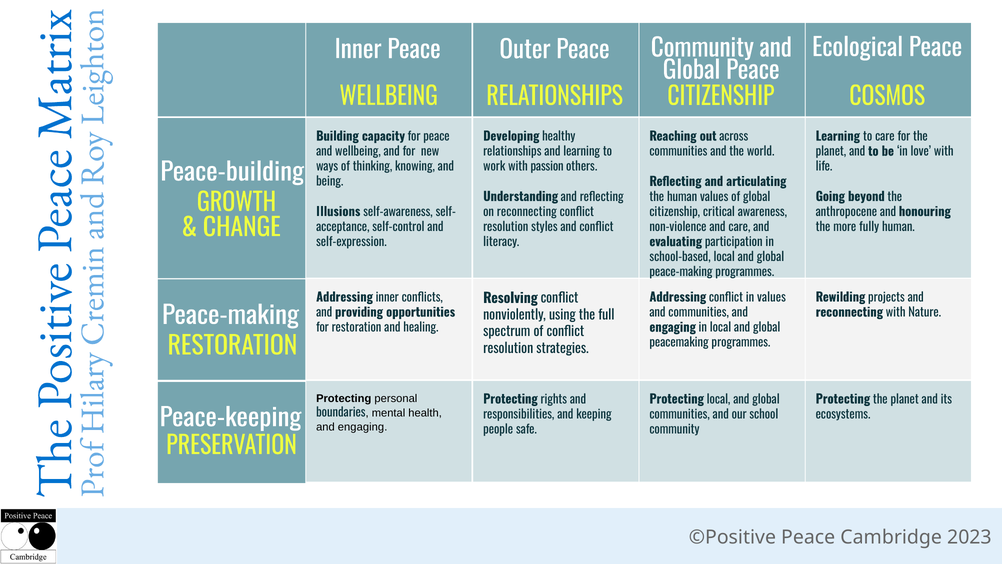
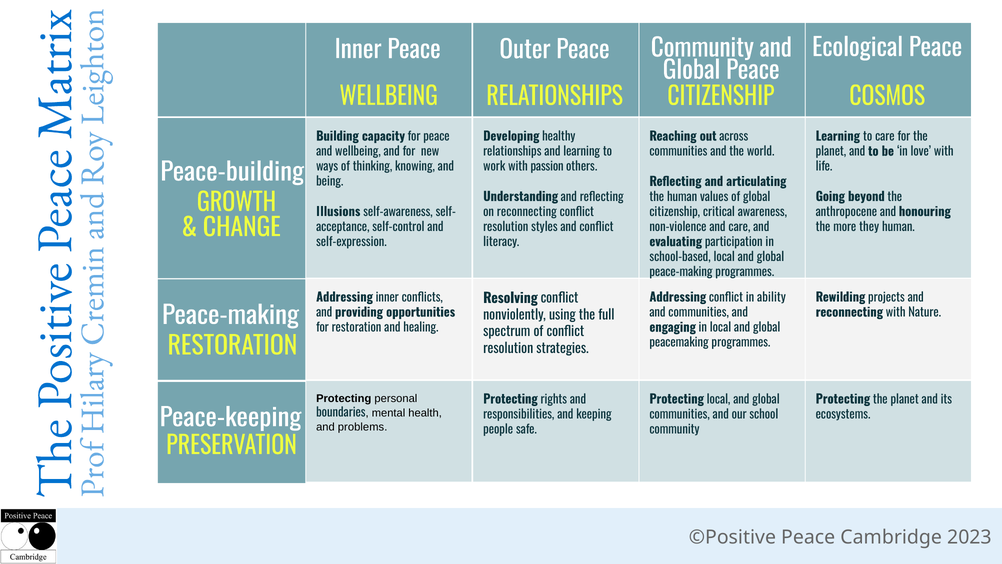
fully: fully -> they
in values: values -> ability
engaging at (363, 427): engaging -> problems
